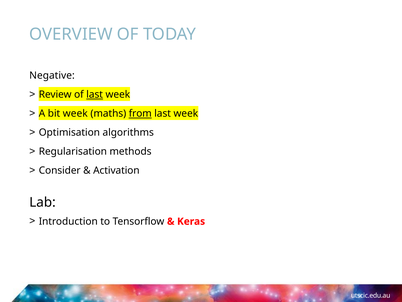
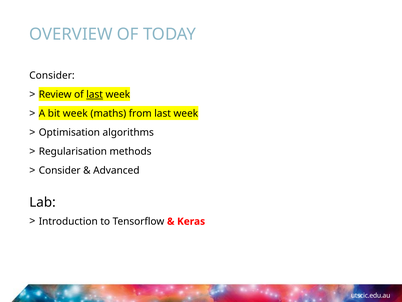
Negative at (52, 75): Negative -> Consider
from underline: present -> none
Activation: Activation -> Advanced
